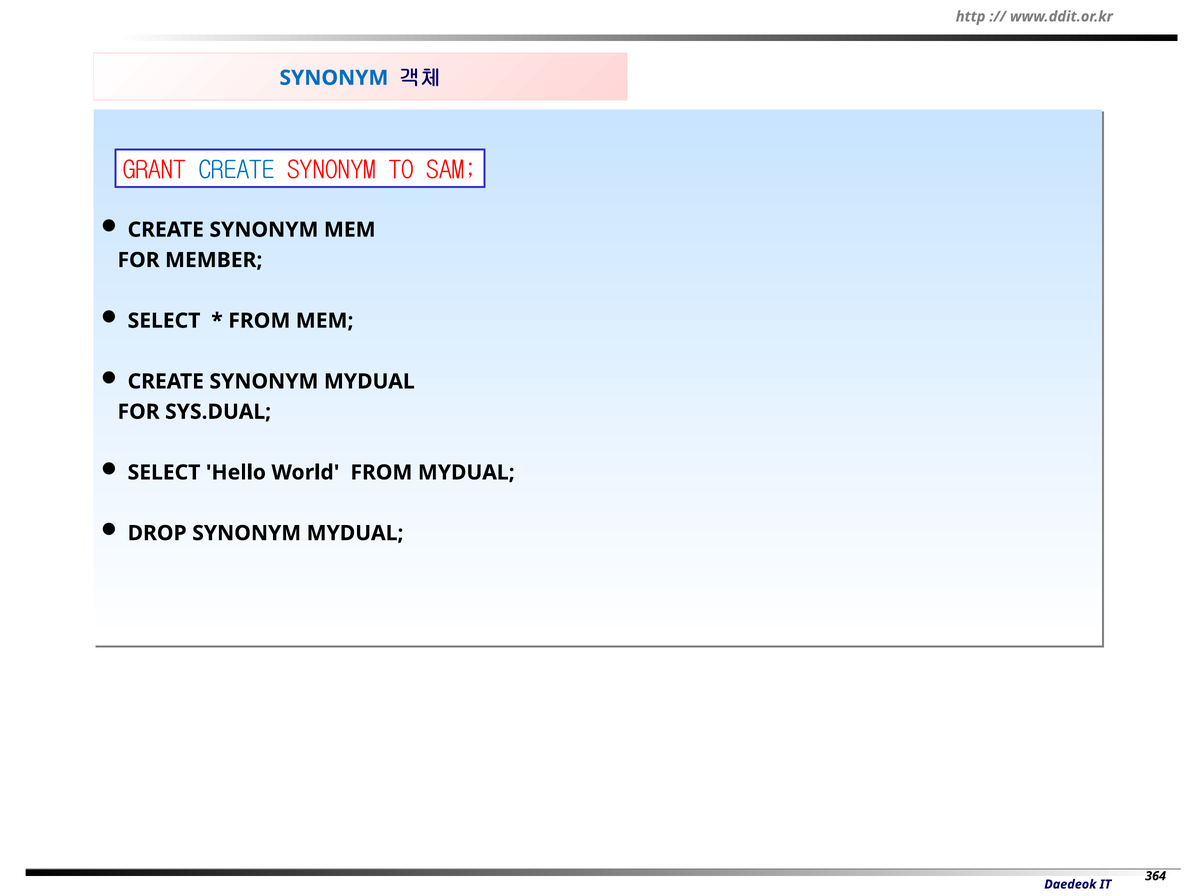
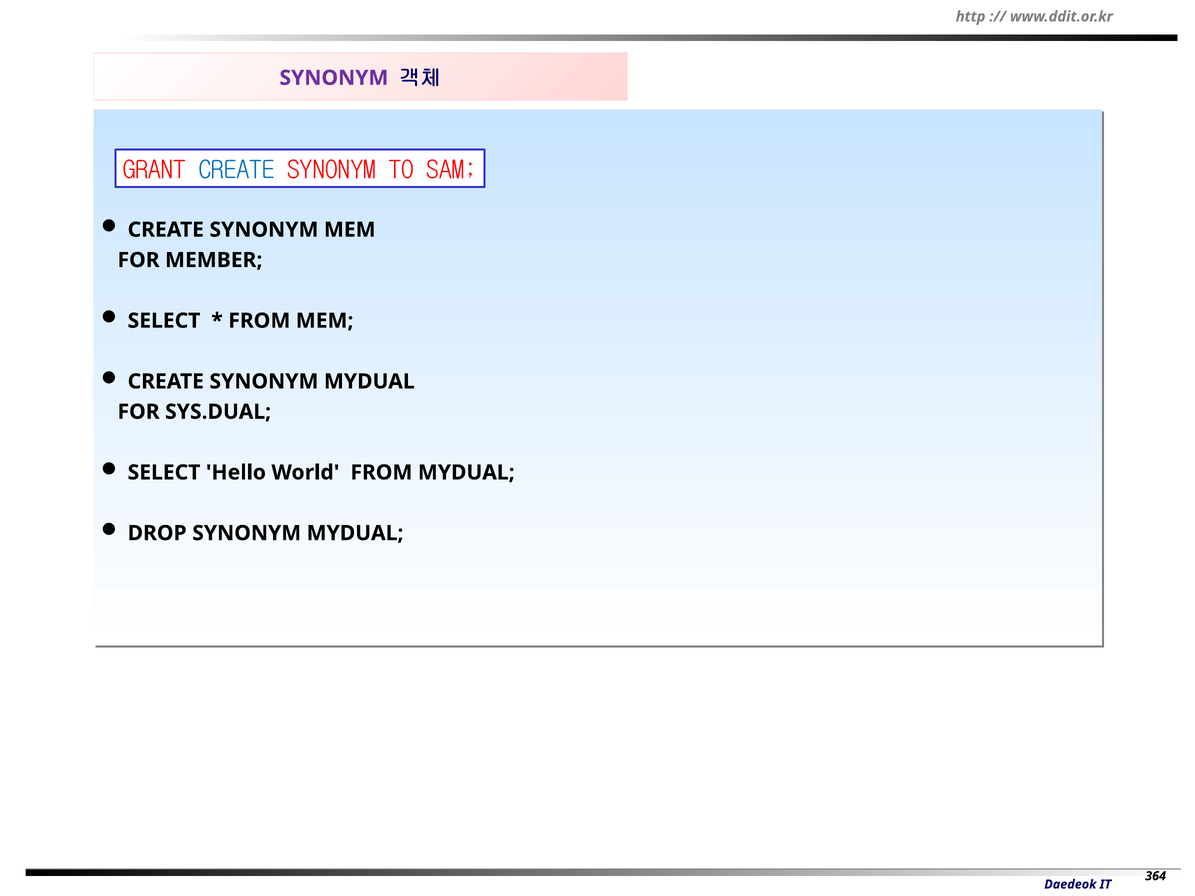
SYNONYM at (334, 78) colour: blue -> purple
